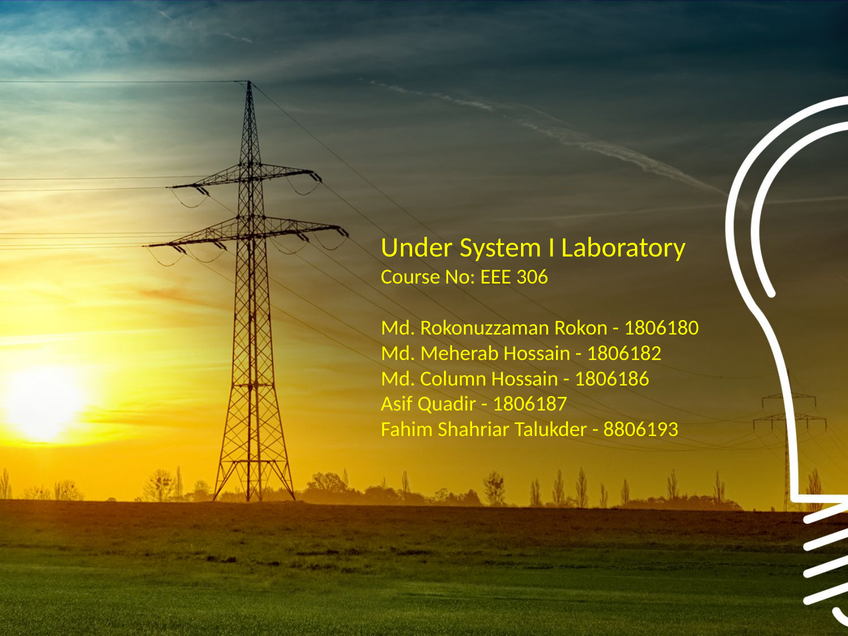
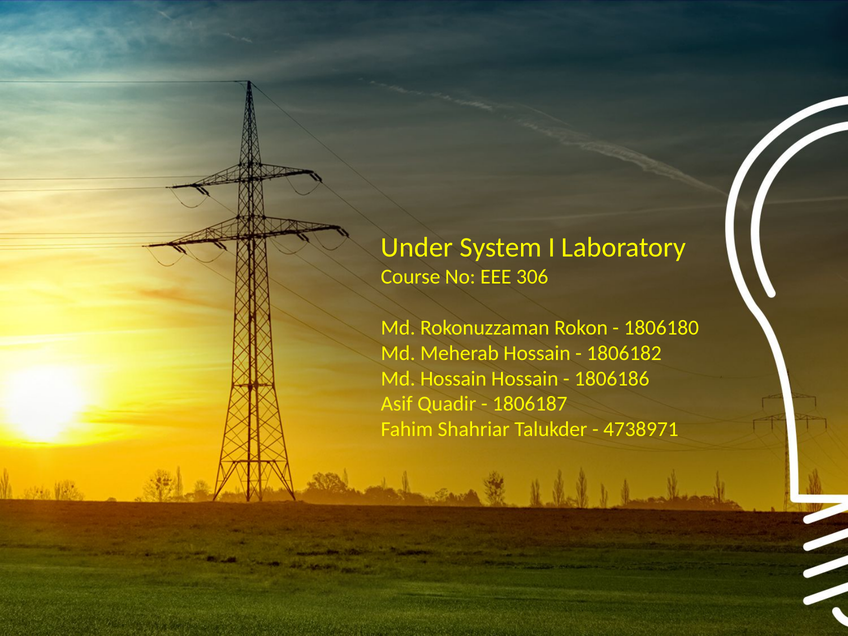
Md Column: Column -> Hossain
8806193: 8806193 -> 4738971
